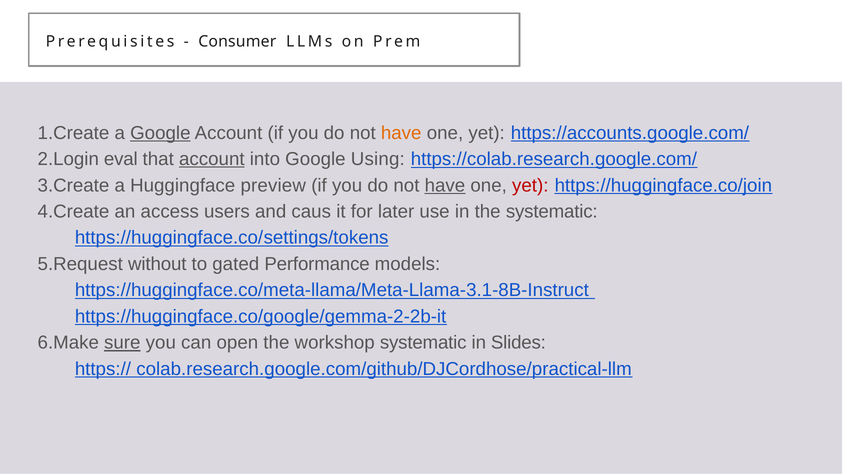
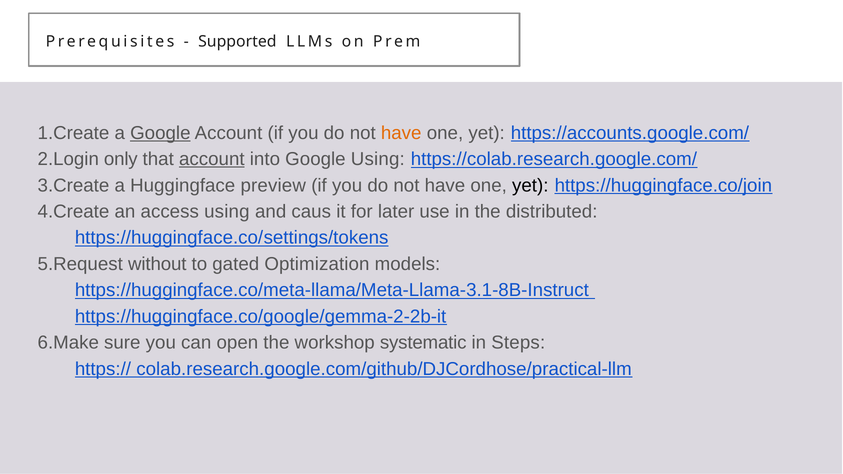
Consumer: Consumer -> Supported
eval: eval -> only
have at (445, 185) underline: present -> none
yet at (530, 185) colour: red -> black
access users: users -> using
the systematic: systematic -> distributed
Performance: Performance -> Optimization
sure underline: present -> none
Slides: Slides -> Steps
